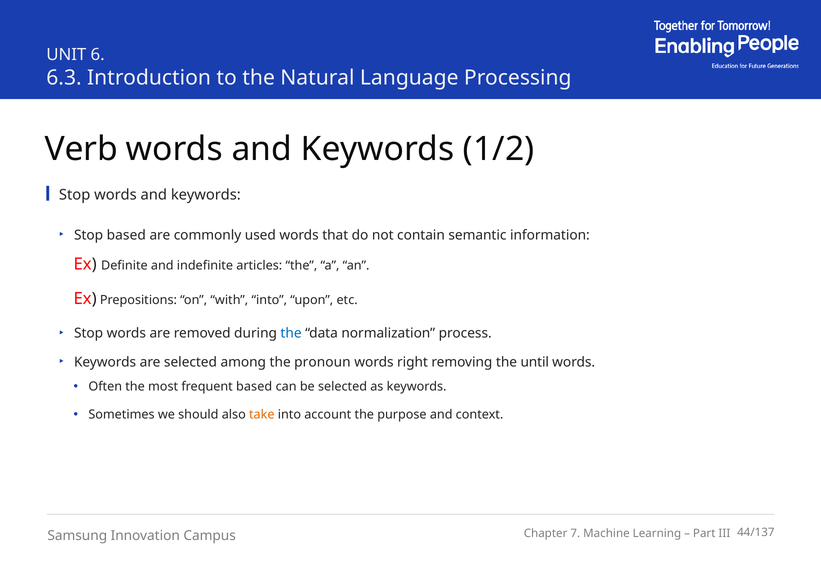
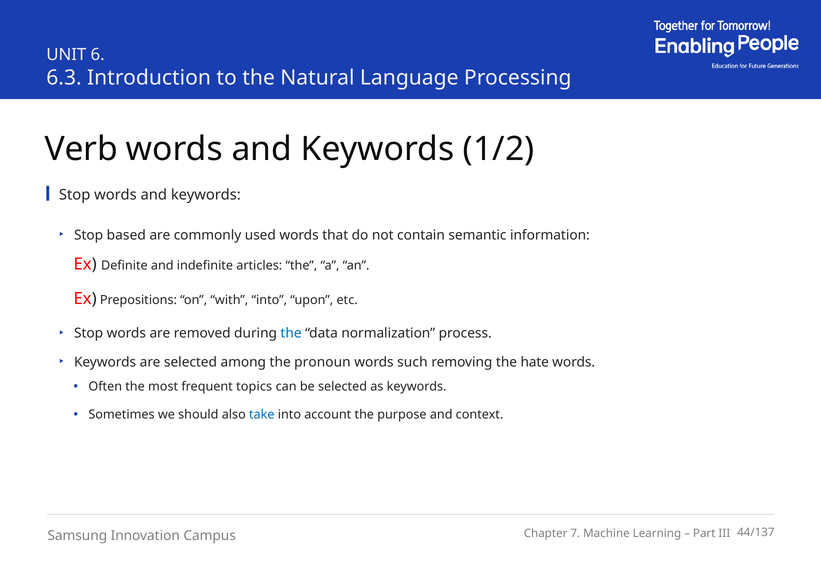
right: right -> such
until: until -> hate
frequent based: based -> topics
take colour: orange -> blue
